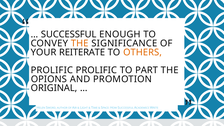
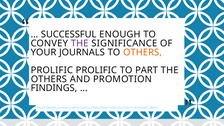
THE at (80, 43) colour: orange -> purple
REITERATE: REITERATE -> JOURNALS
OPIONS at (49, 79): OPIONS -> OTHERS
ORIGINAL: ORIGINAL -> FINDINGS
